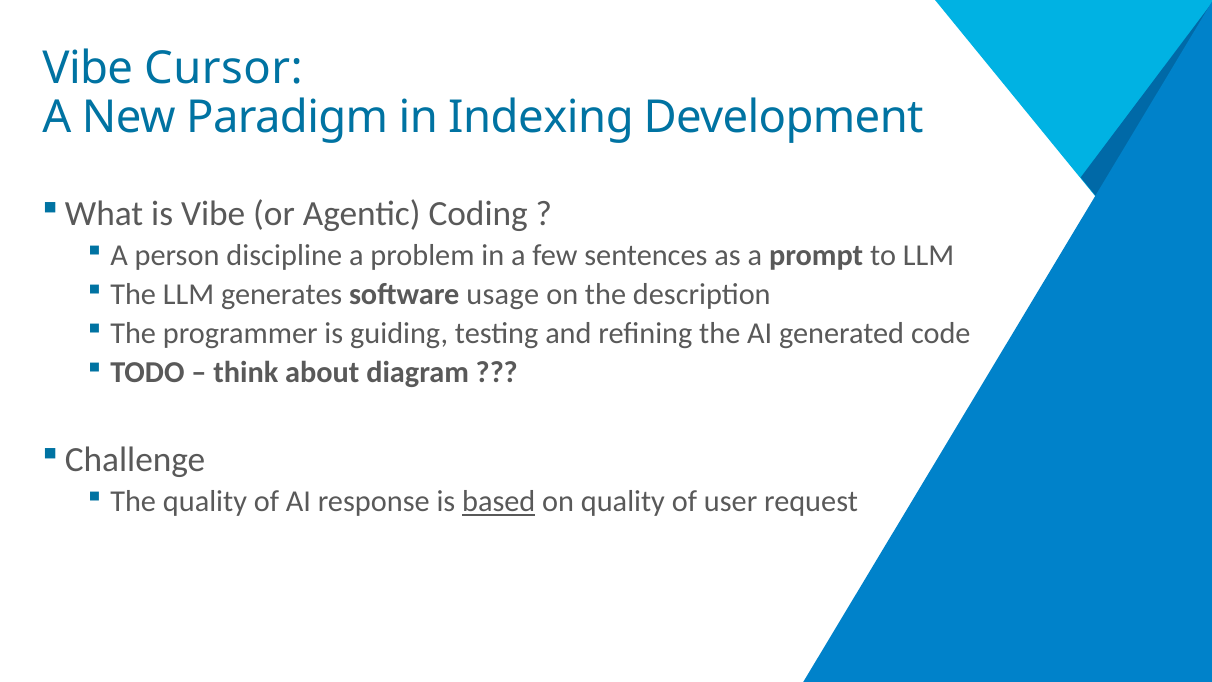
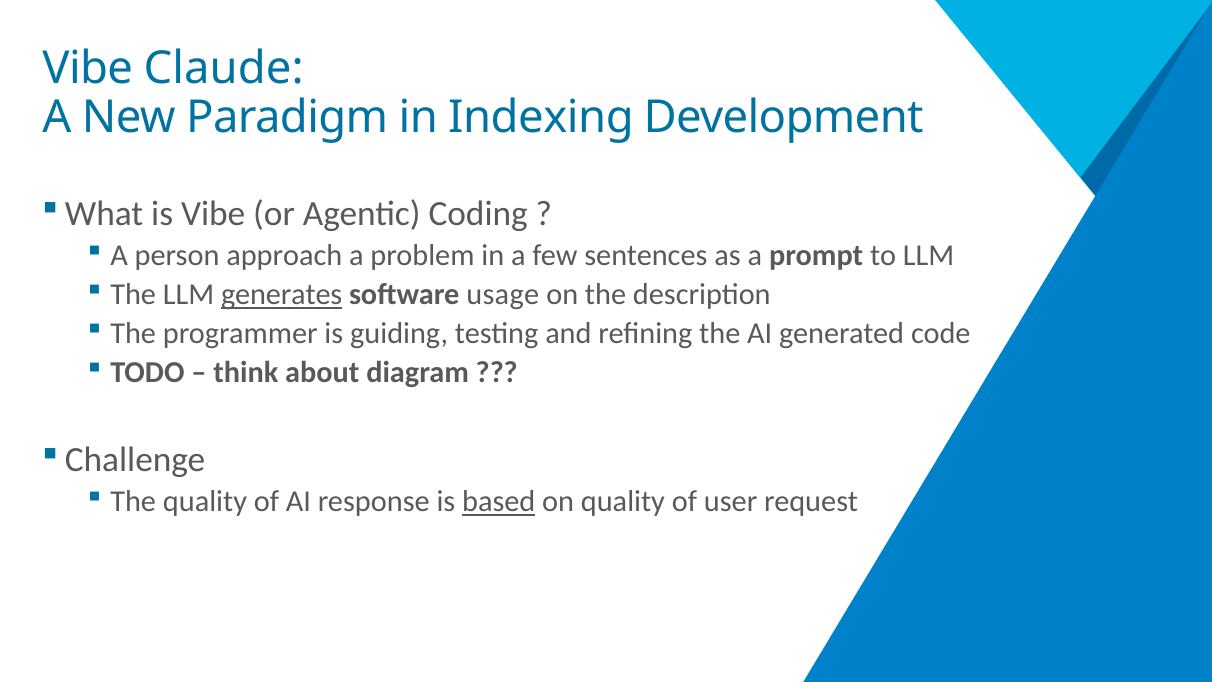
Cursor: Cursor -> Claude
discipline: discipline -> approach
generates underline: none -> present
